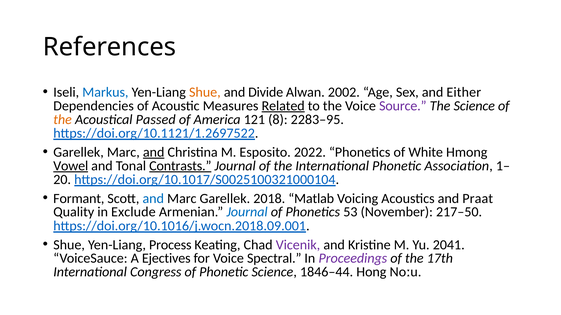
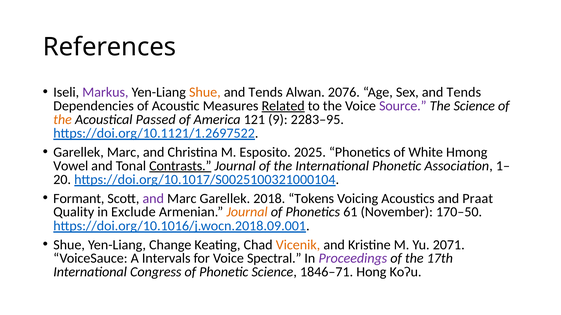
Markus colour: blue -> purple
Divide at (266, 92): Divide -> Tends
2002: 2002 -> 2076
Sex and Either: Either -> Tends
8: 8 -> 9
and at (154, 152) underline: present -> none
2022: 2022 -> 2025
Vowel underline: present -> none
and at (153, 199) colour: blue -> purple
Matlab: Matlab -> Tokens
Journal at (247, 212) colour: blue -> orange
53: 53 -> 61
217–50: 217–50 -> 170–50
Process: Process -> Change
Vicenik colour: purple -> orange
2041: 2041 -> 2071
Ejectives: Ejectives -> Intervals
1846–44: 1846–44 -> 1846–71
Noːu: Noːu -> Koʔu
